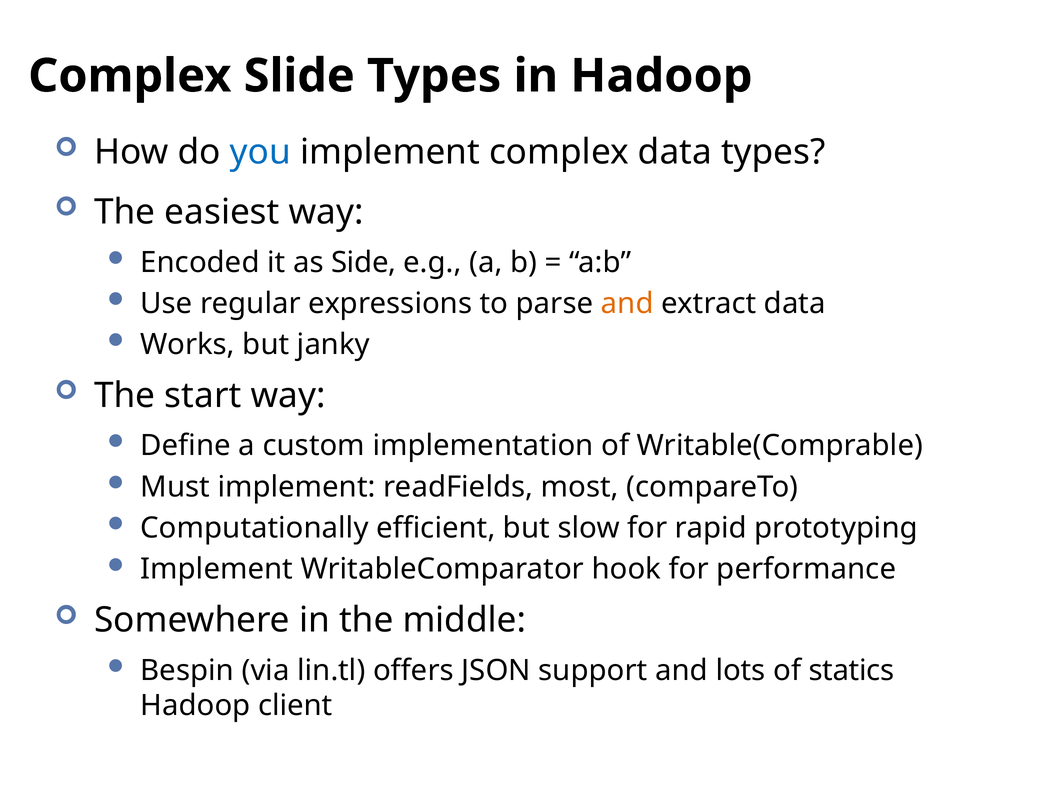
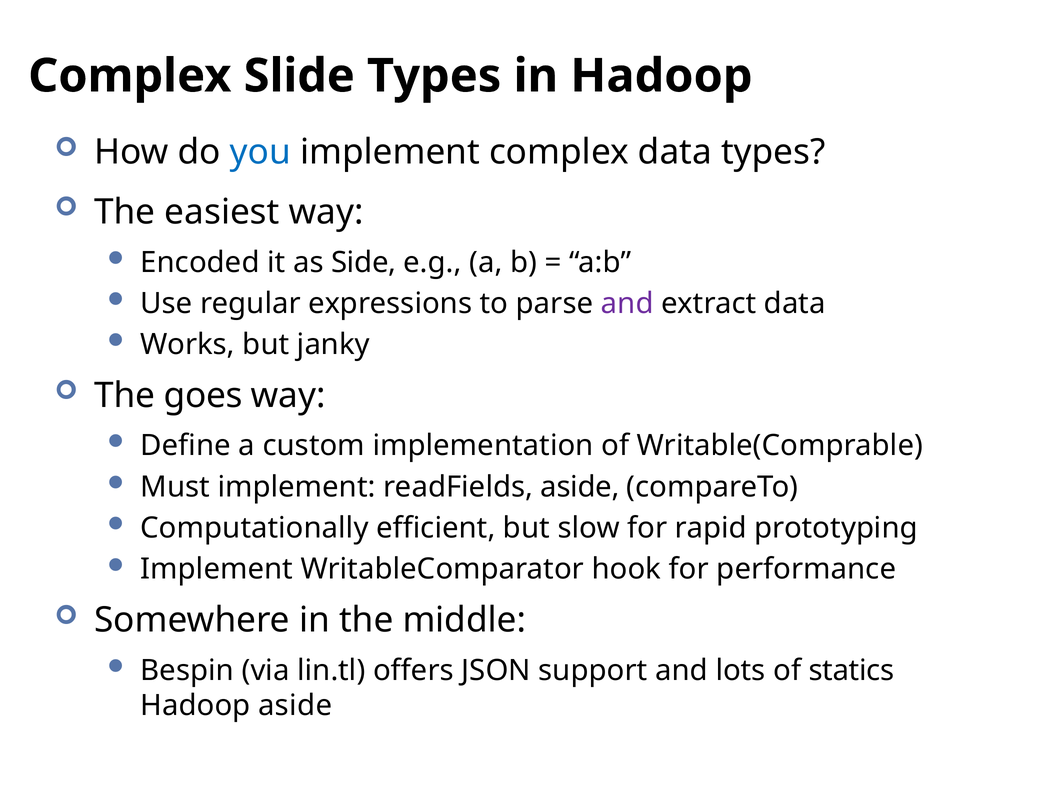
and at (627, 303) colour: orange -> purple
start: start -> goes
readFields most: most -> aside
Hadoop client: client -> aside
